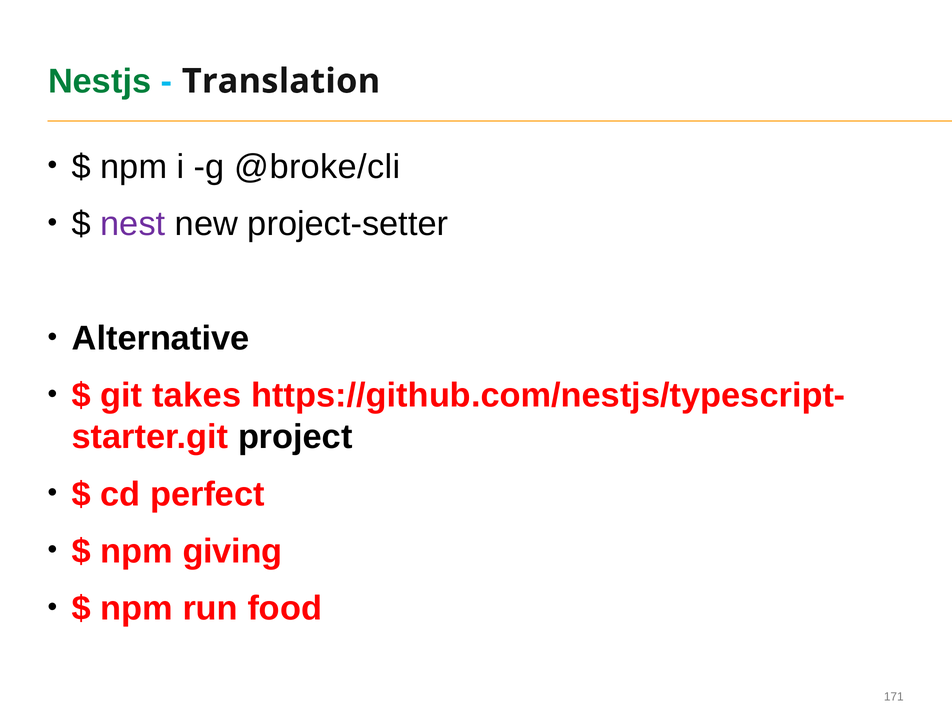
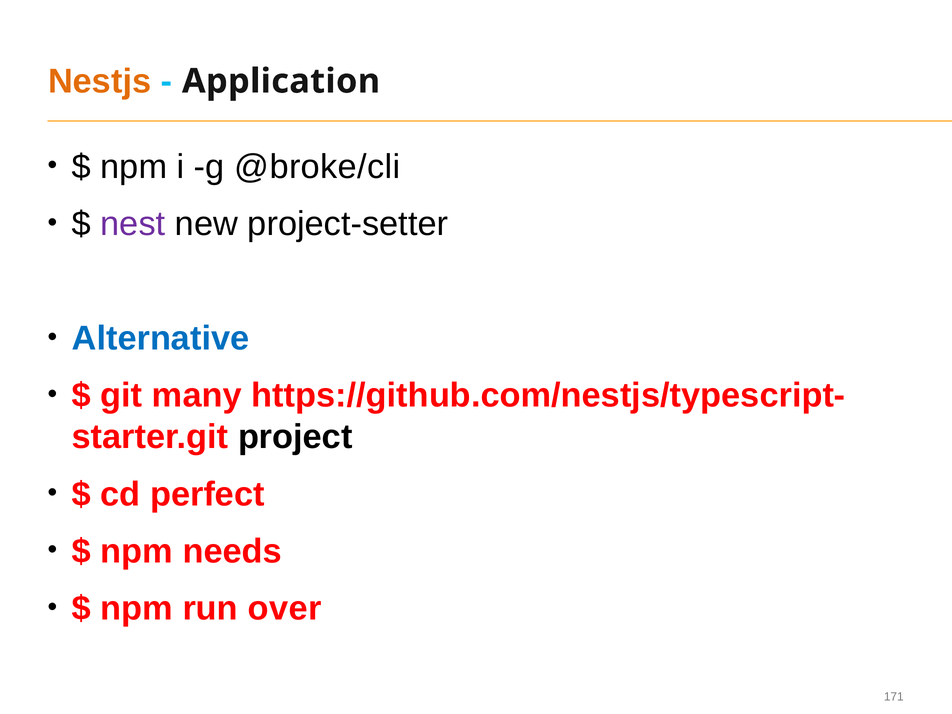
Nestjs colour: green -> orange
Translation: Translation -> Application
Alternative colour: black -> blue
takes: takes -> many
giving: giving -> needs
food: food -> over
